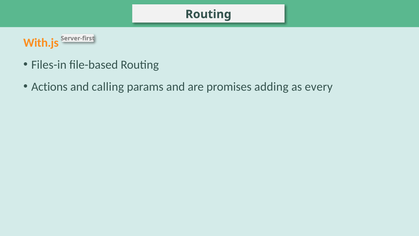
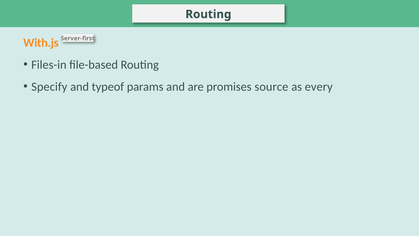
Actions: Actions -> Specify
calling: calling -> typeof
adding: adding -> source
